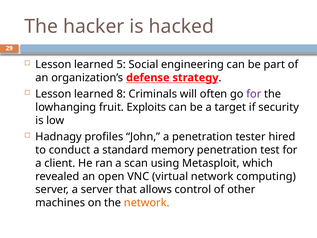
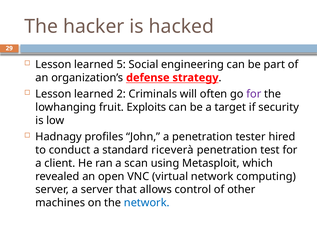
8: 8 -> 2
memory: memory -> riceverà
network at (147, 203) colour: orange -> blue
